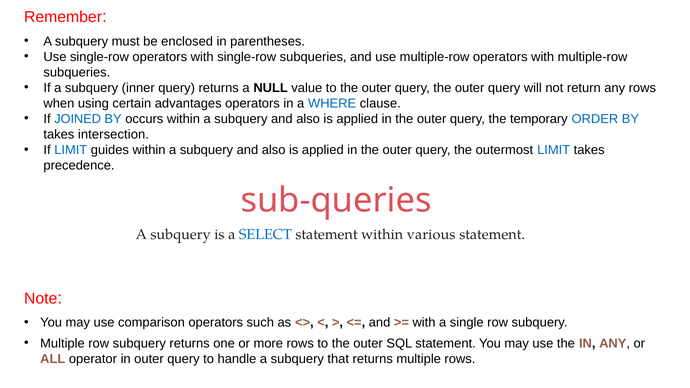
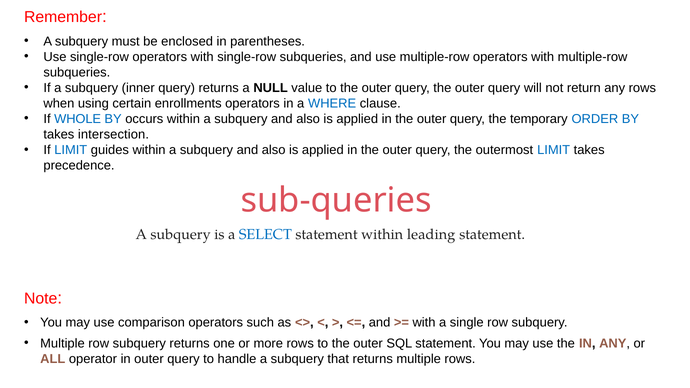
advantages: advantages -> enrollments
JOINED: JOINED -> WHOLE
various: various -> leading
